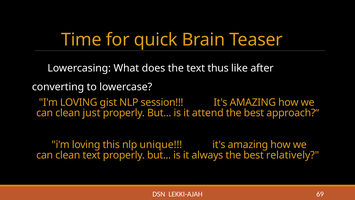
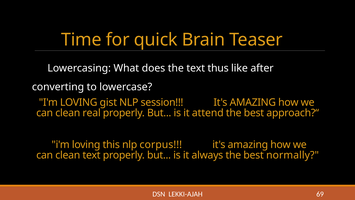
just: just -> real
unique: unique -> corpus
relatively: relatively -> normally
